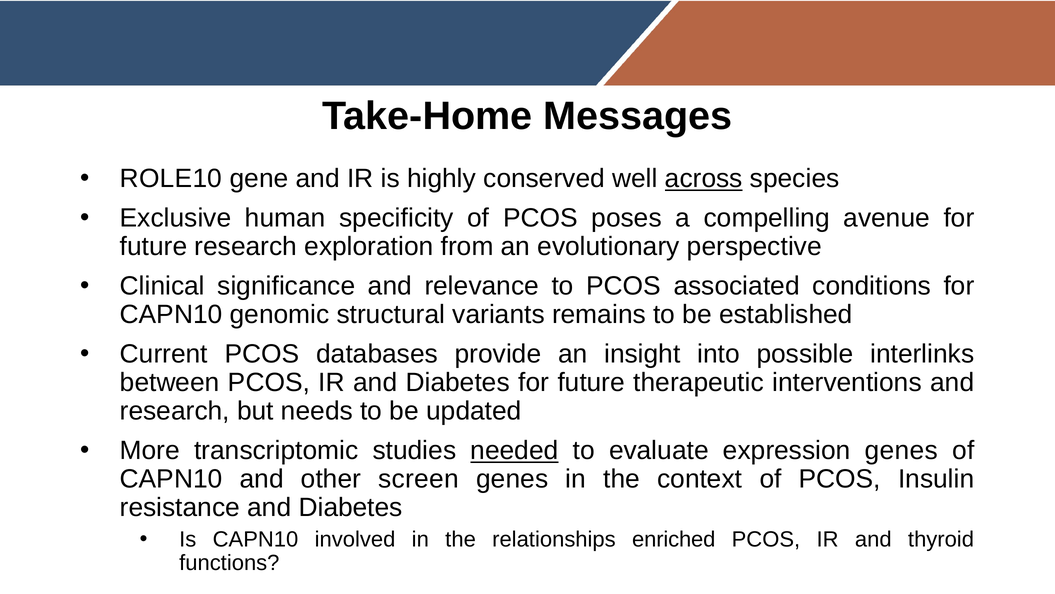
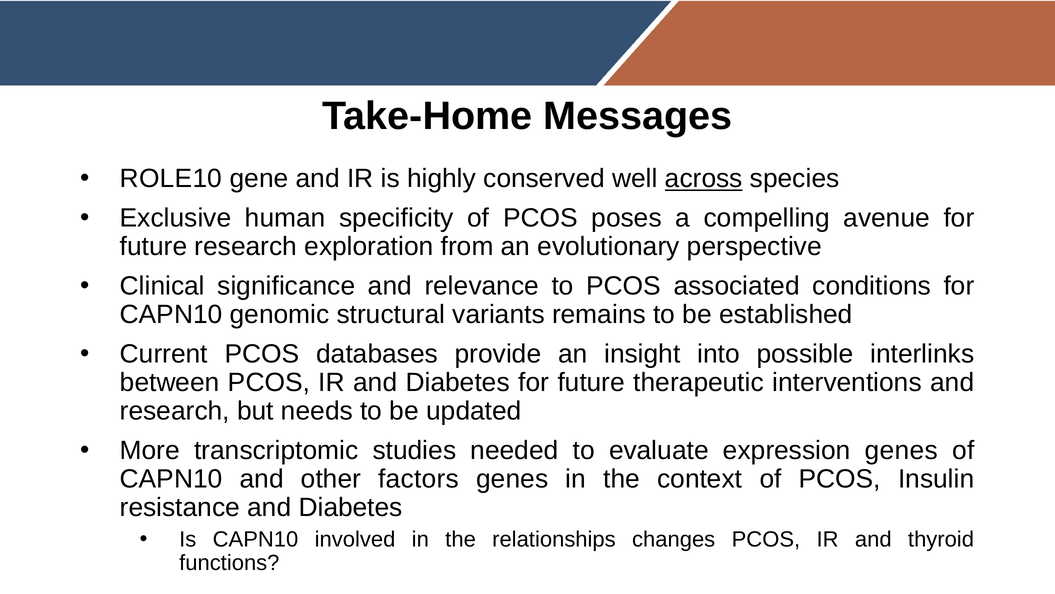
needed underline: present -> none
screen: screen -> factors
enriched: enriched -> changes
